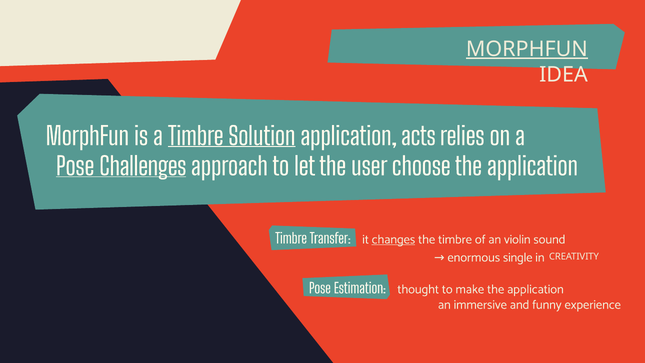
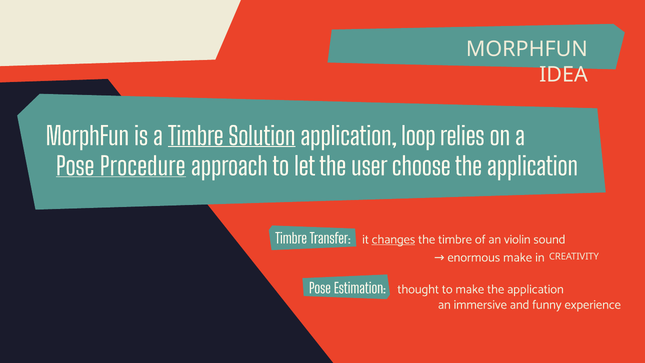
MORPHFUN at (527, 49) underline: present -> none
acts: acts -> loop
Challenges: Challenges -> Procedure
single at (518, 257): single -> make
